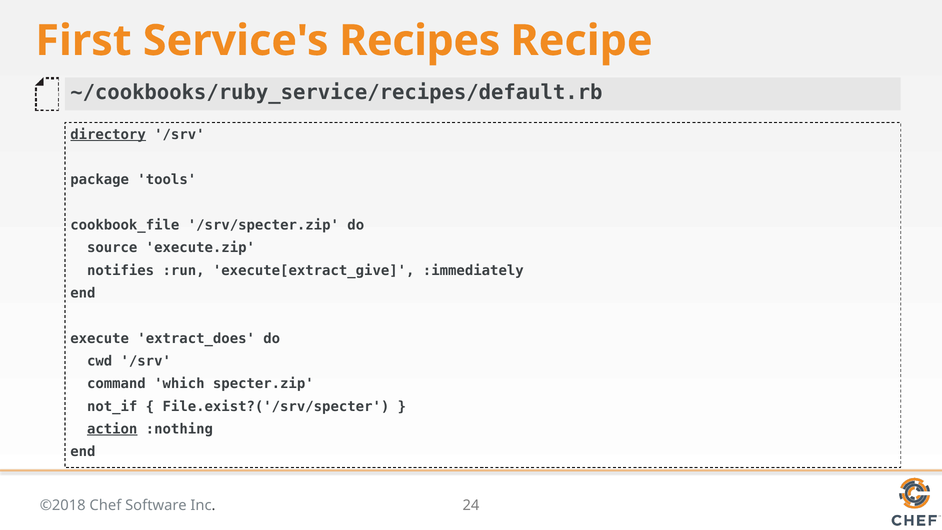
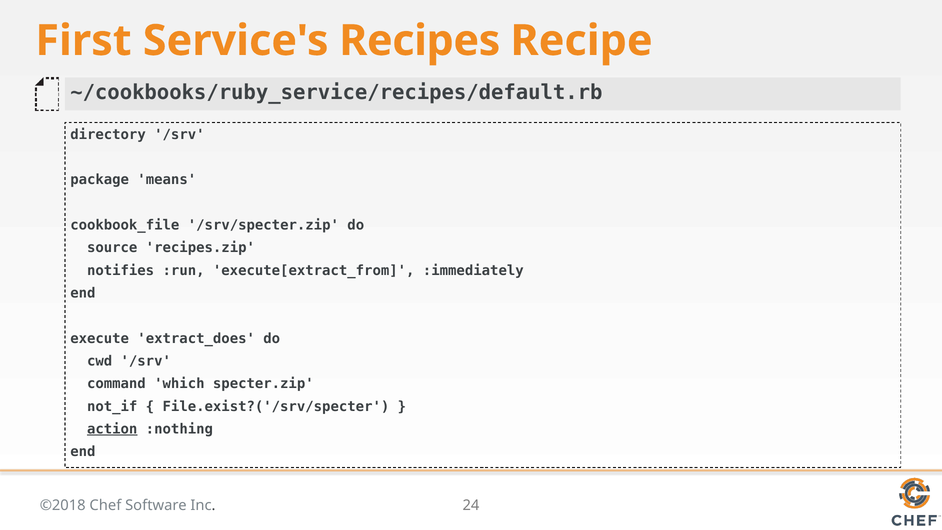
directory underline: present -> none
tools: tools -> means
execute.zip: execute.zip -> recipes.zip
execute[extract_give: execute[extract_give -> execute[extract_from
